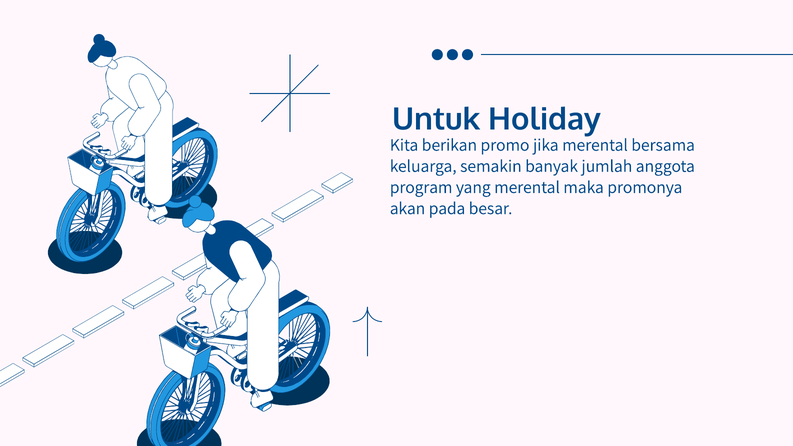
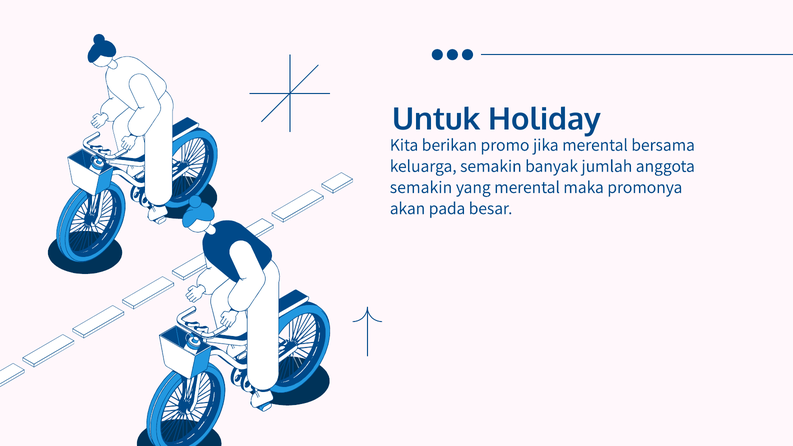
program at (421, 187): program -> semakin
